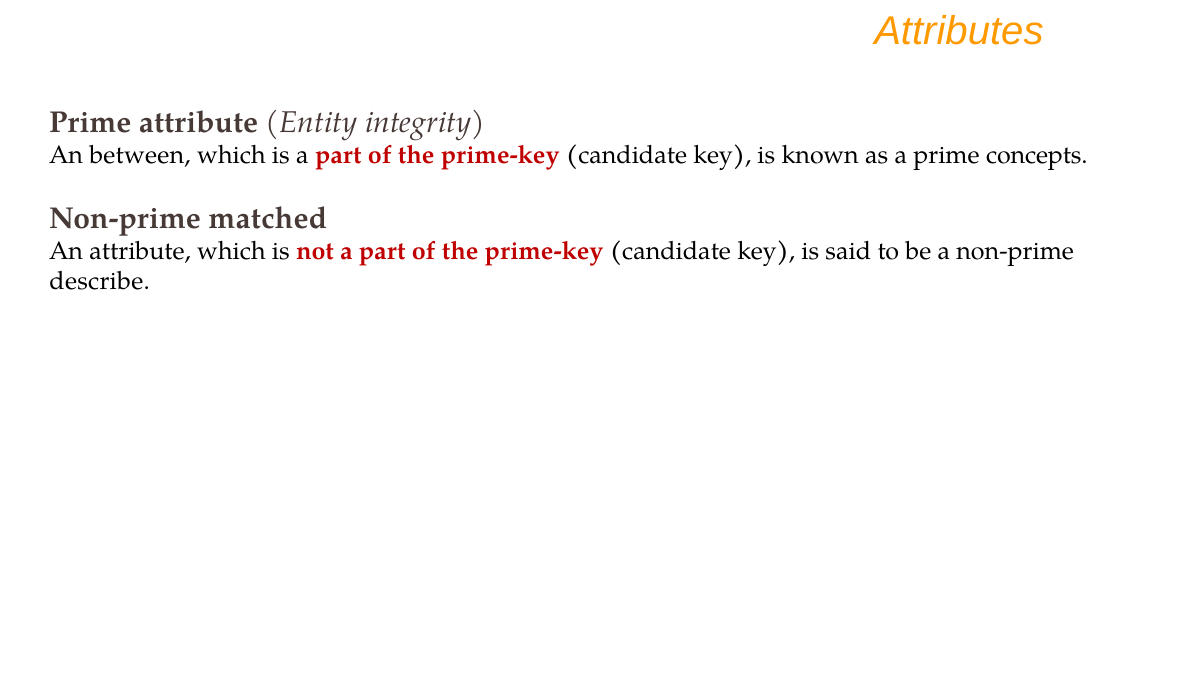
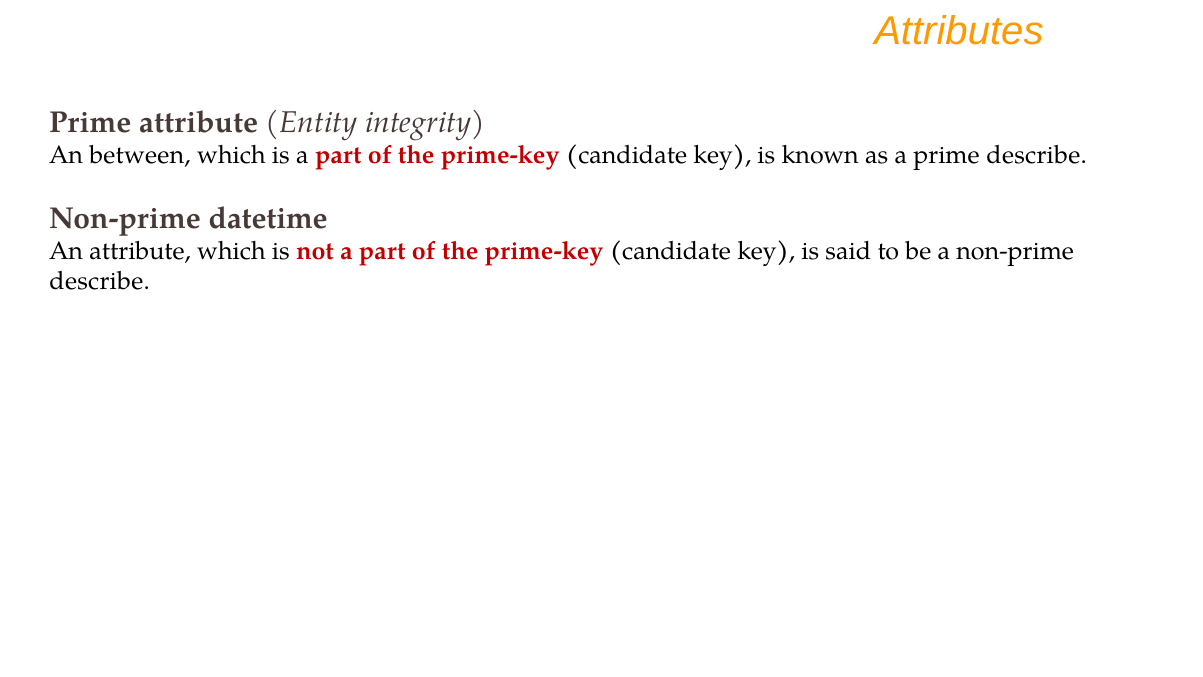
prime concepts: concepts -> describe
matched: matched -> datetime
